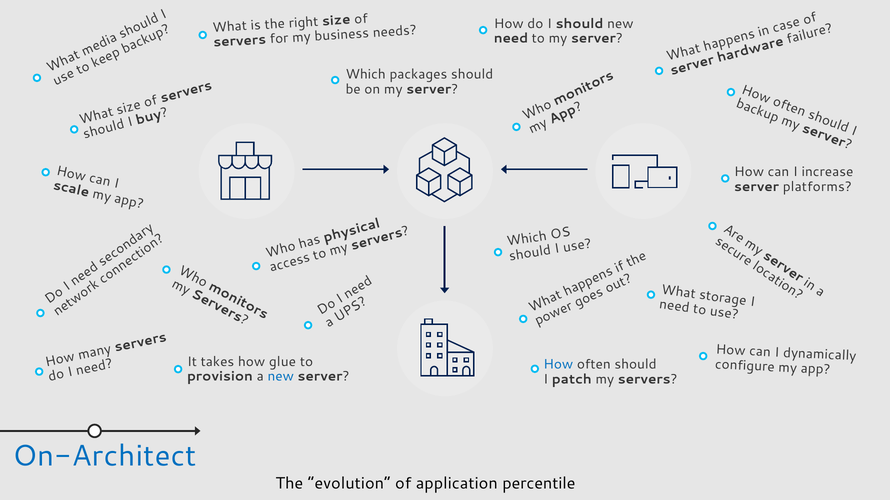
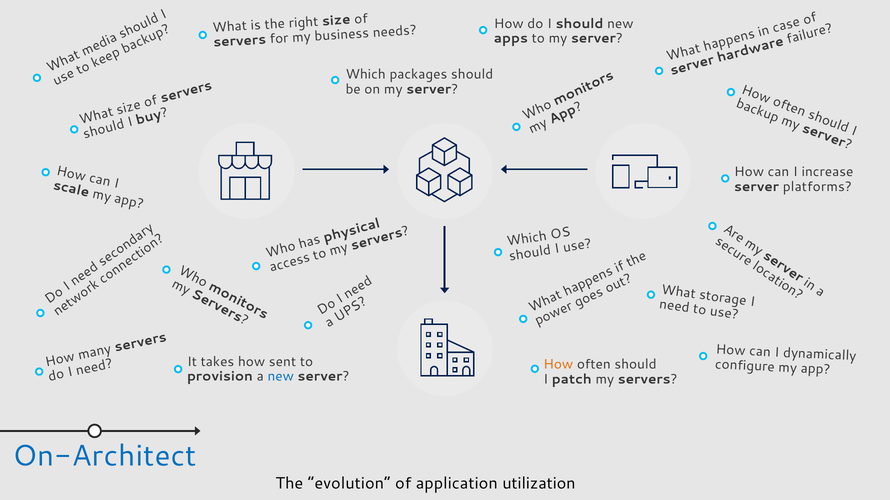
need at (511, 38): need -> apps
glue: glue -> sent
How at (558, 365) colour: blue -> orange
percentile: percentile -> utilization
